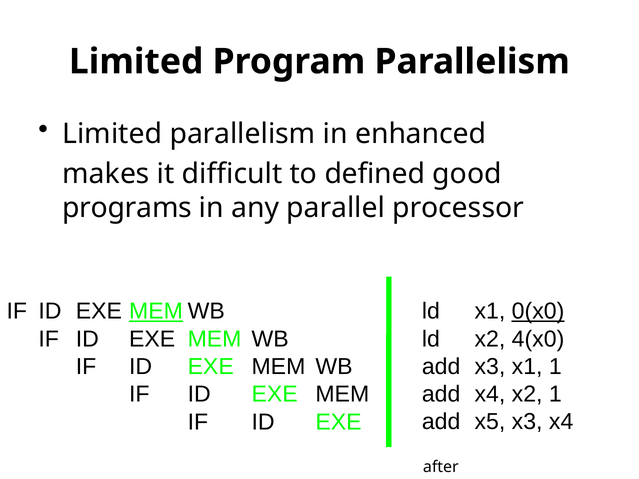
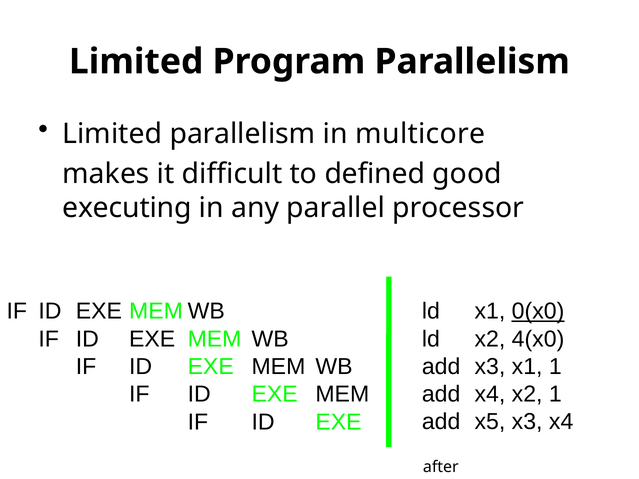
enhanced: enhanced -> multicore
programs: programs -> executing
MEM at (156, 311) underline: present -> none
